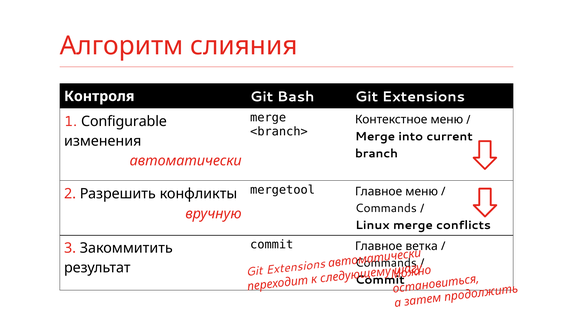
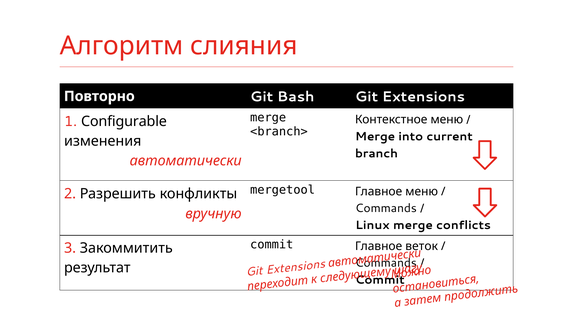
Контроля: Контроля -> Повторно
ветка: ветка -> веток
